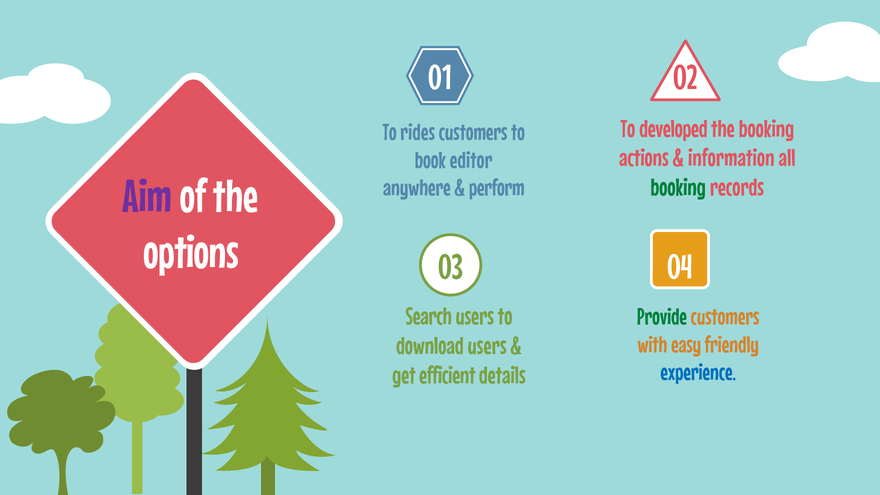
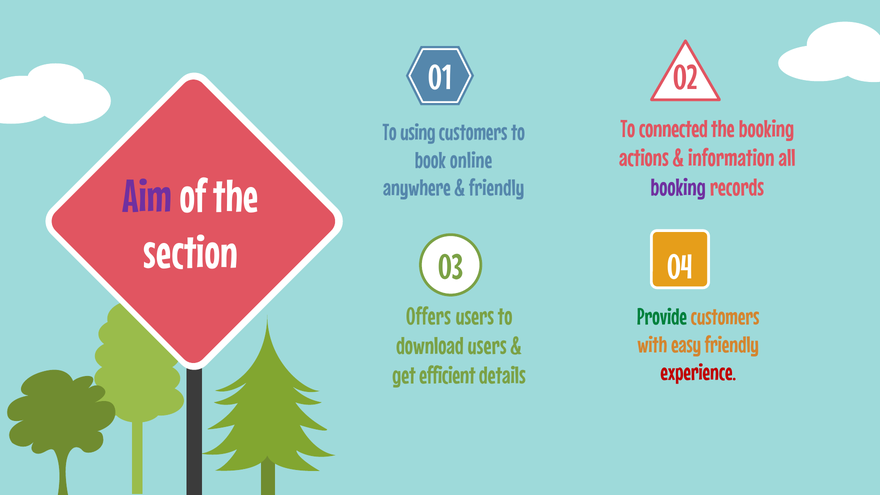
developed: developed -> connected
rides: rides -> using
editor: editor -> online
booking at (678, 188) colour: green -> purple
perform at (497, 188): perform -> friendly
options: options -> section
Search: Search -> Offers
experience colour: blue -> red
